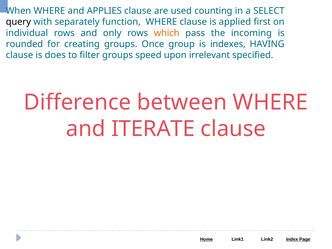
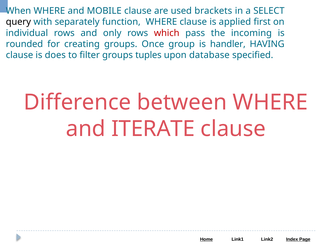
APPLIES: APPLIES -> MOBILE
counting: counting -> brackets
which colour: orange -> red
indexes: indexes -> handler
speed: speed -> tuples
irrelevant: irrelevant -> database
